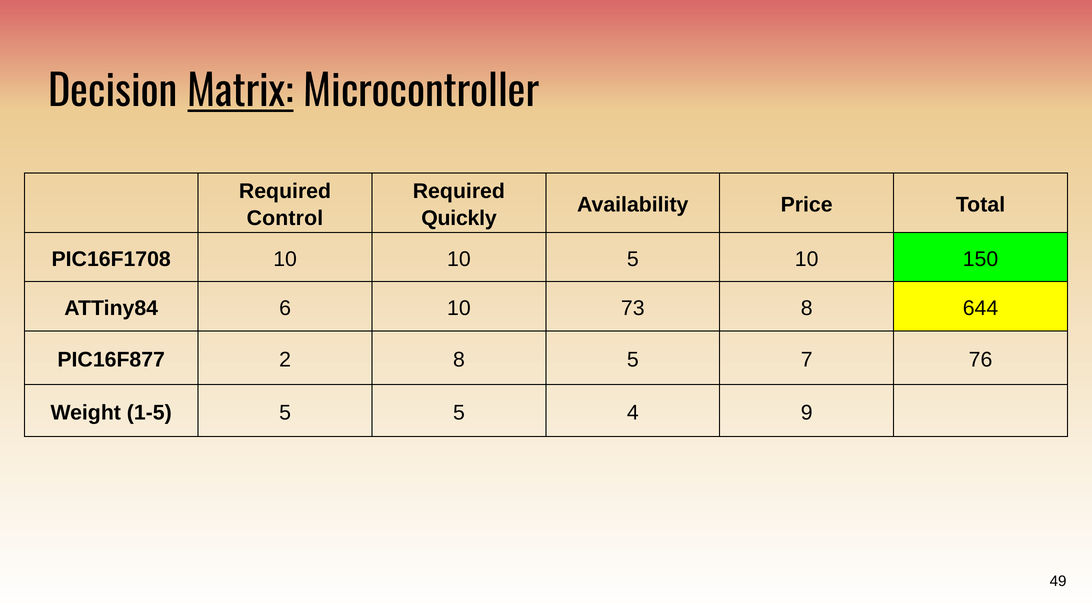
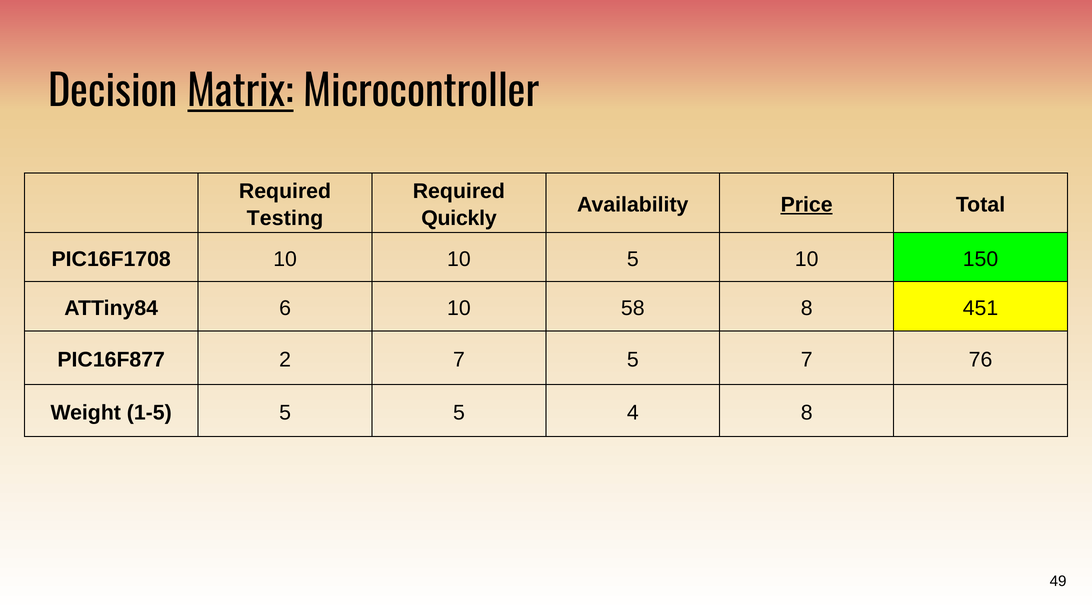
Price underline: none -> present
Control: Control -> Testing
73: 73 -> 58
644: 644 -> 451
2 8: 8 -> 7
4 9: 9 -> 8
